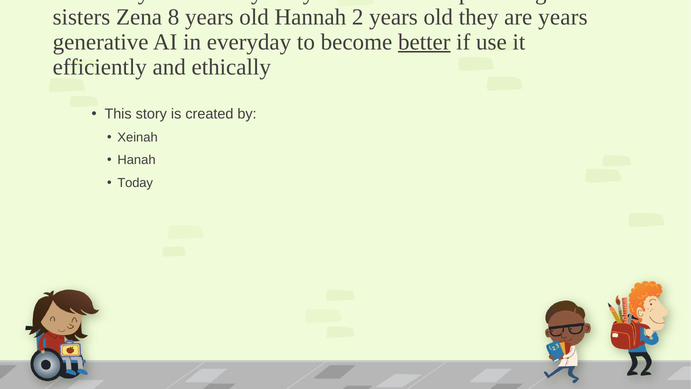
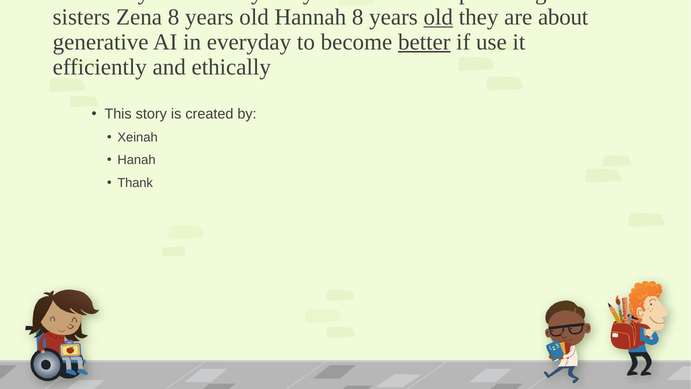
Hannah 2: 2 -> 8
old at (438, 17) underline: none -> present
are years: years -> about
Today: Today -> Thank
